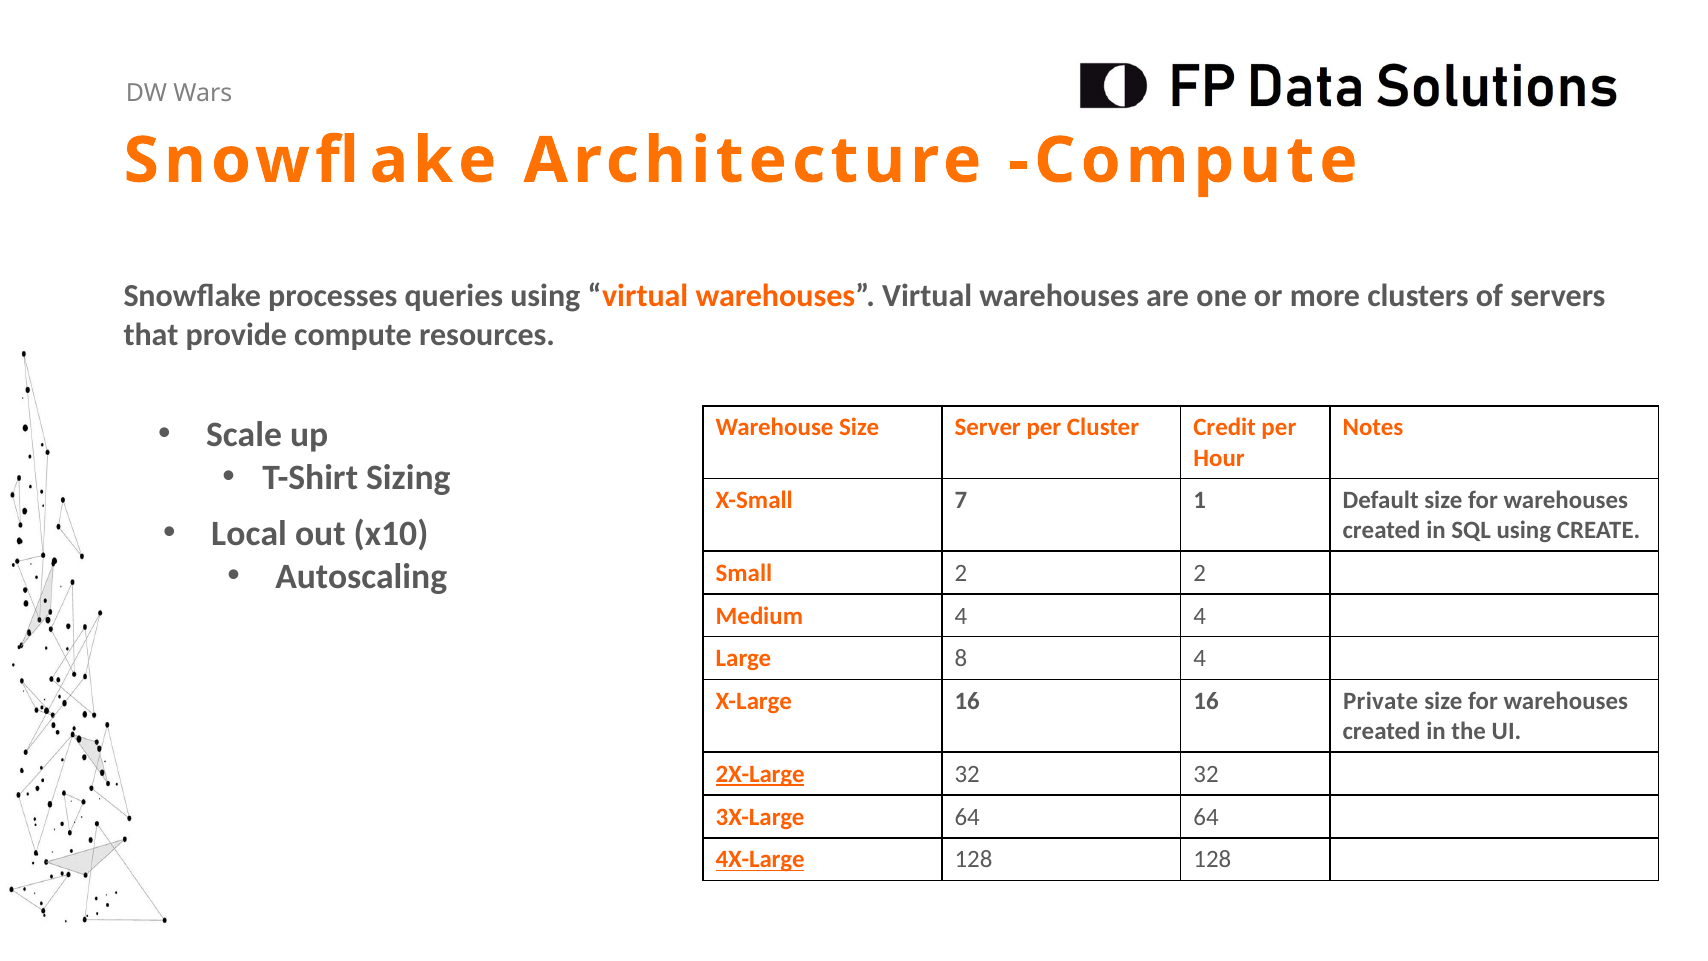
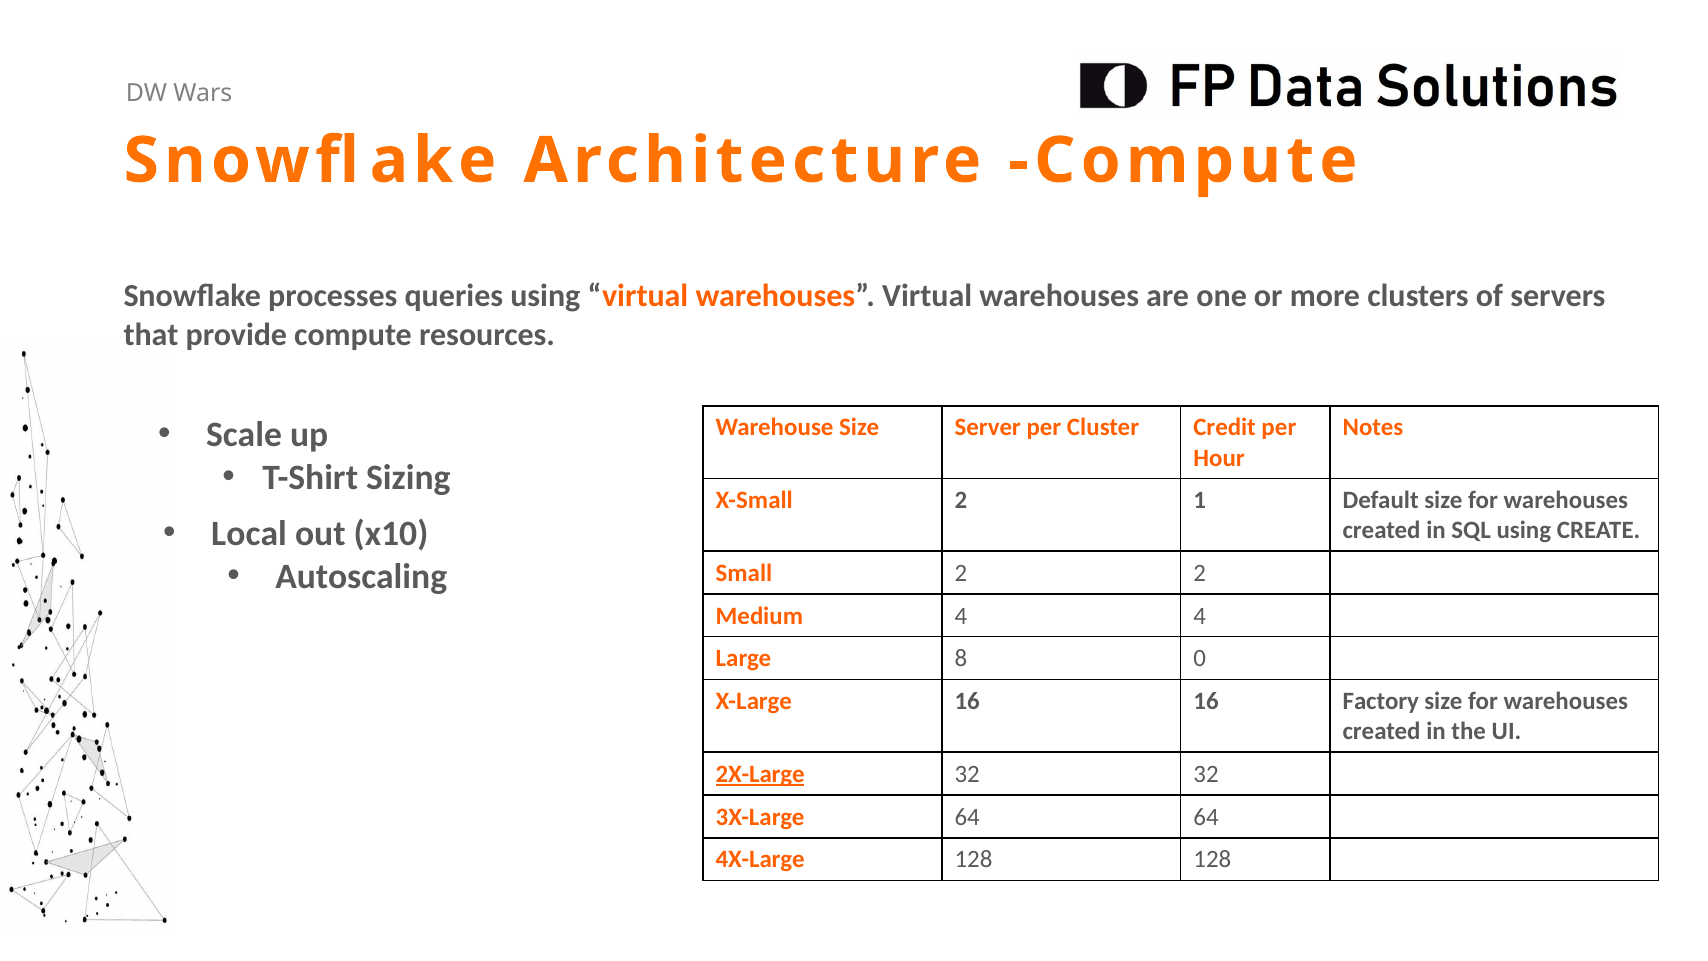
X-Small 7: 7 -> 2
8 4: 4 -> 0
Private: Private -> Factory
4X-Large underline: present -> none
